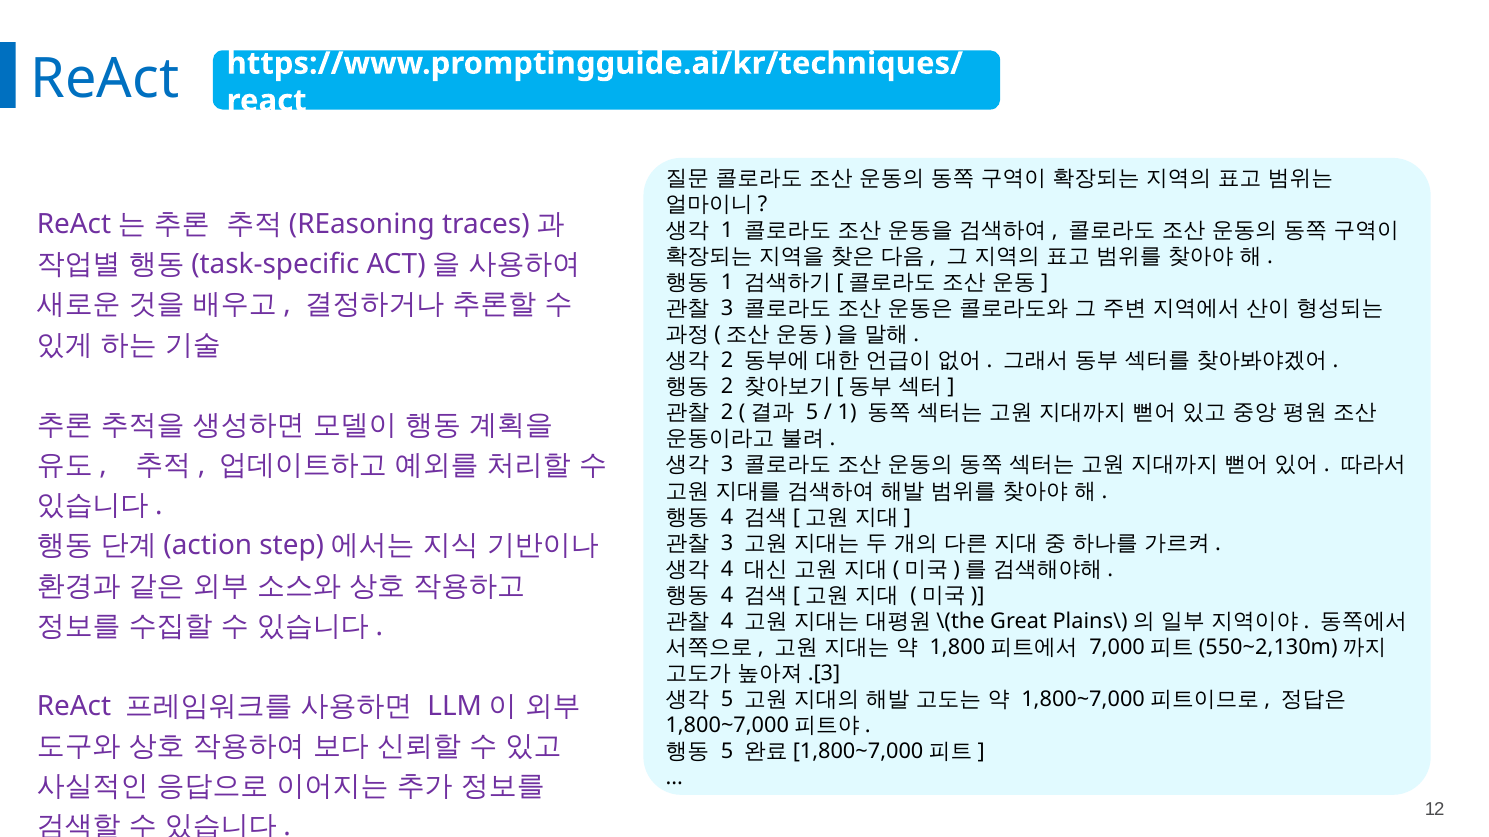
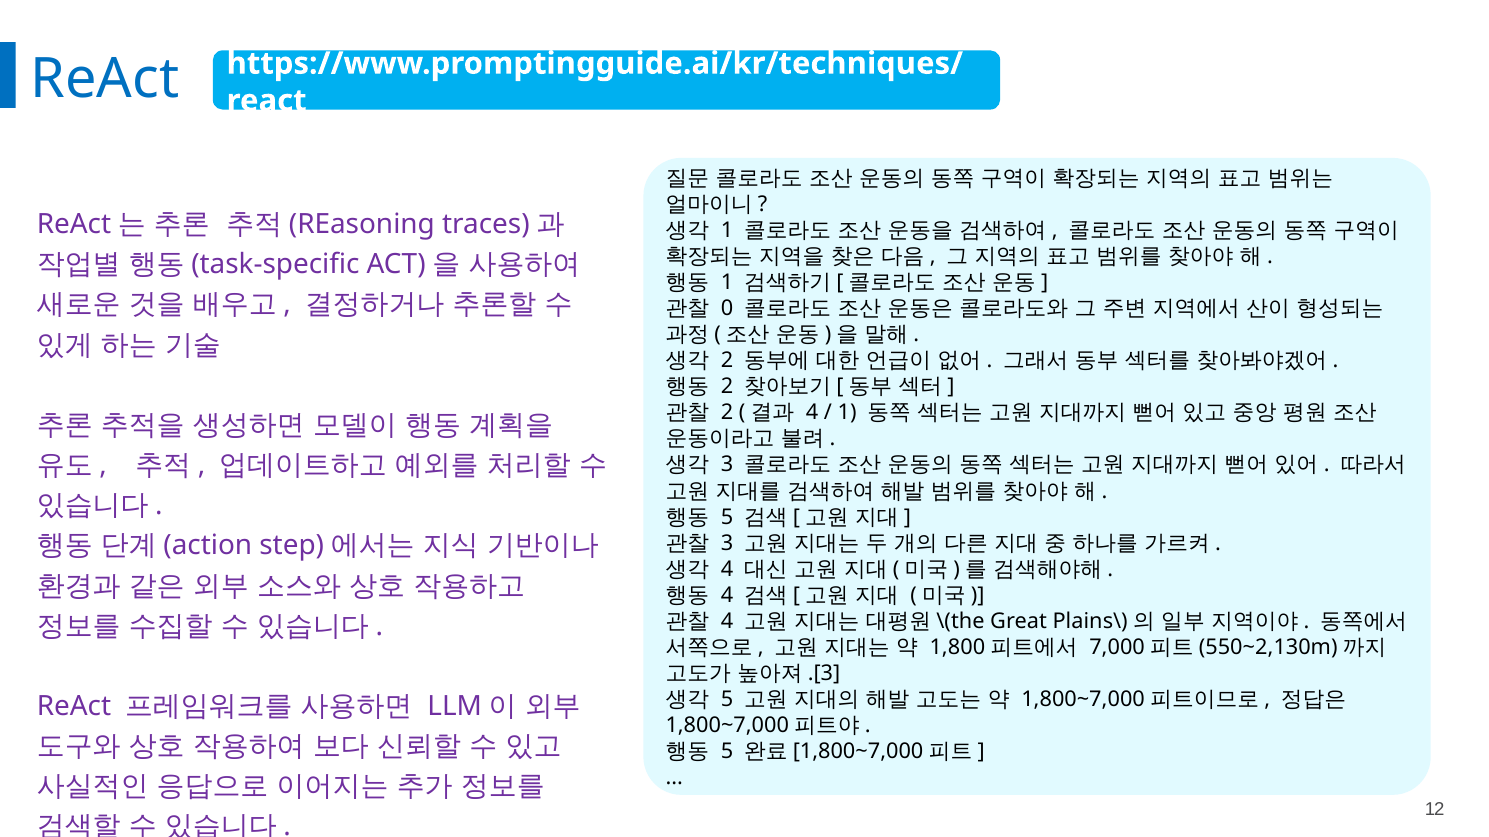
3 at (727, 309): 3 -> 0
5 at (812, 413): 5 -> 4
4 at (727, 517): 4 -> 5
